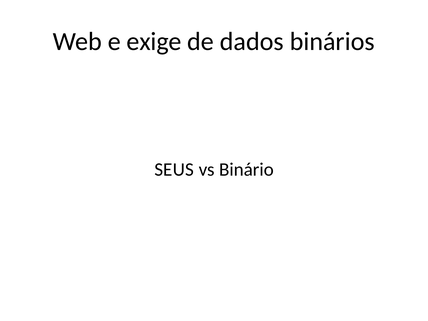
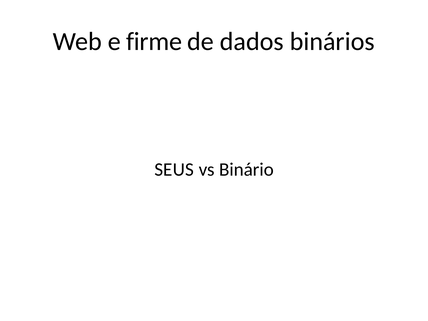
exige: exige -> firme
